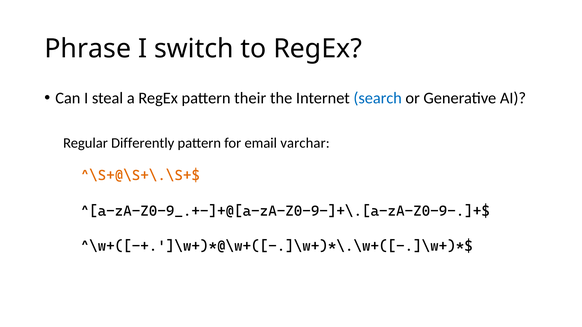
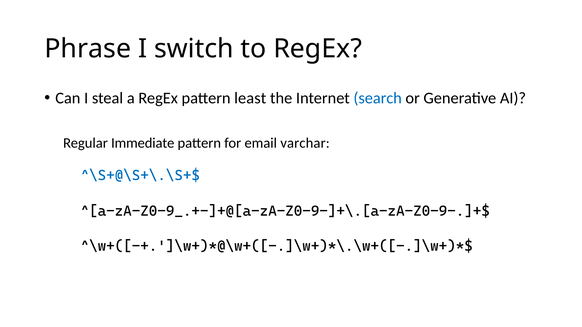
their: their -> least
Differently: Differently -> Immediate
^\S+@\S+\.\S+$ colour: orange -> blue
